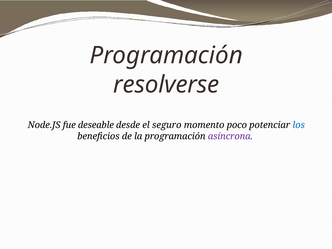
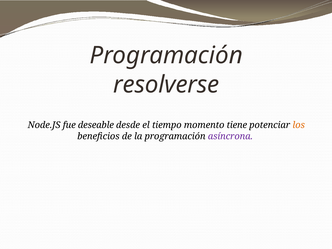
seguro: seguro -> tiempo
poco: poco -> tiene
los colour: blue -> orange
